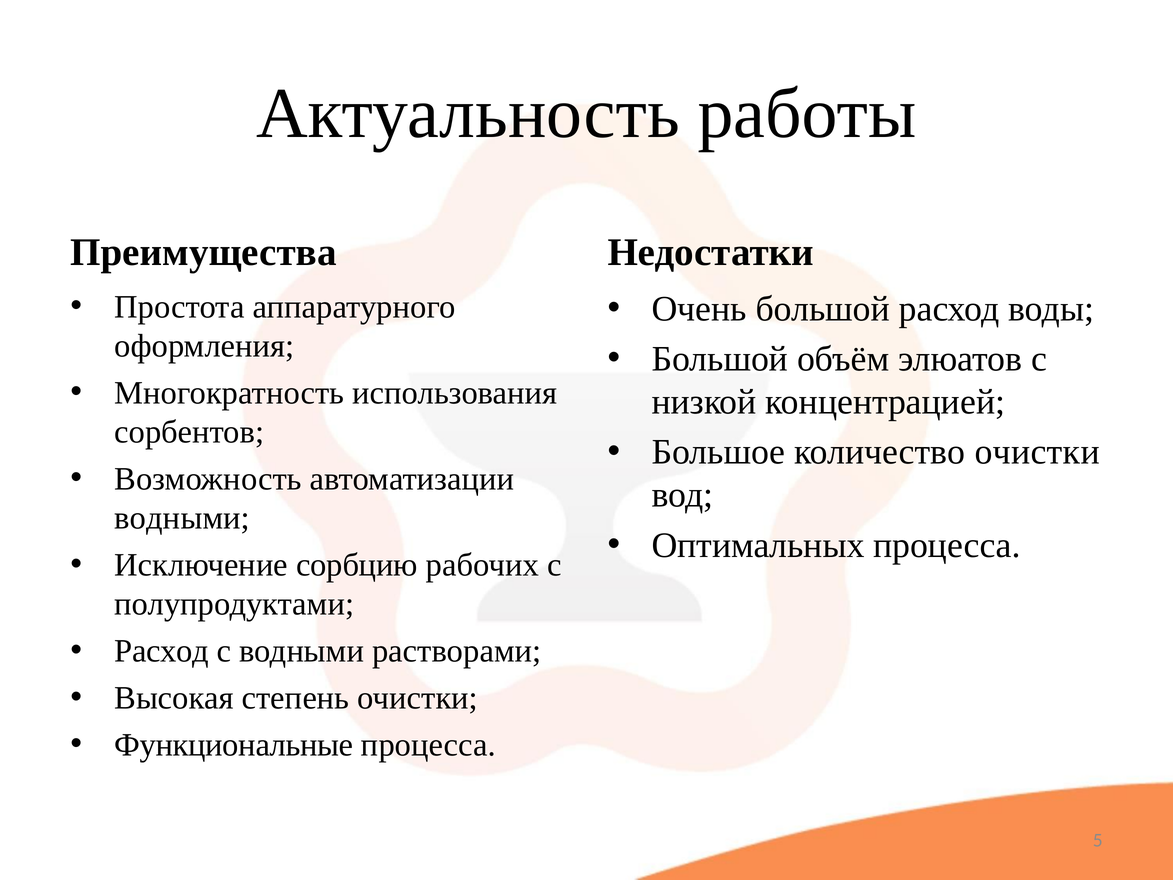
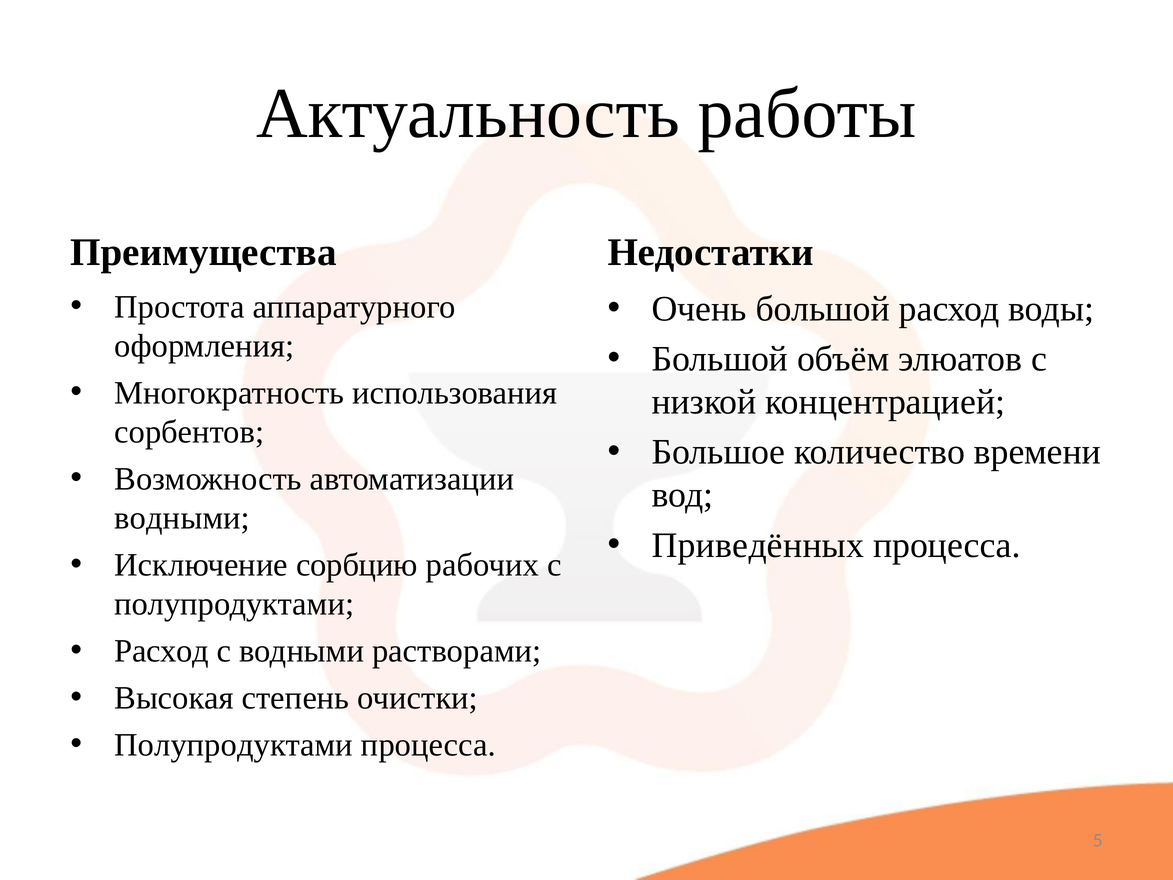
количество очистки: очистки -> времени
Оптимальных: Оптимальных -> Приведённых
Функциональные at (234, 745): Функциональные -> Полупродуктами
